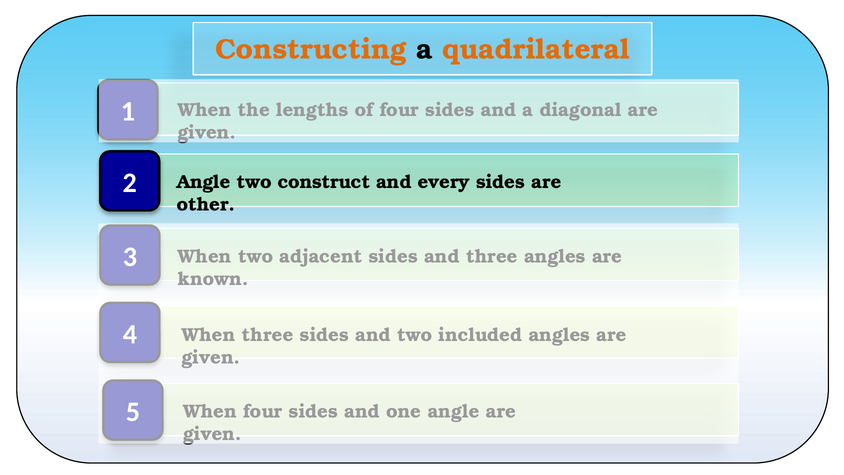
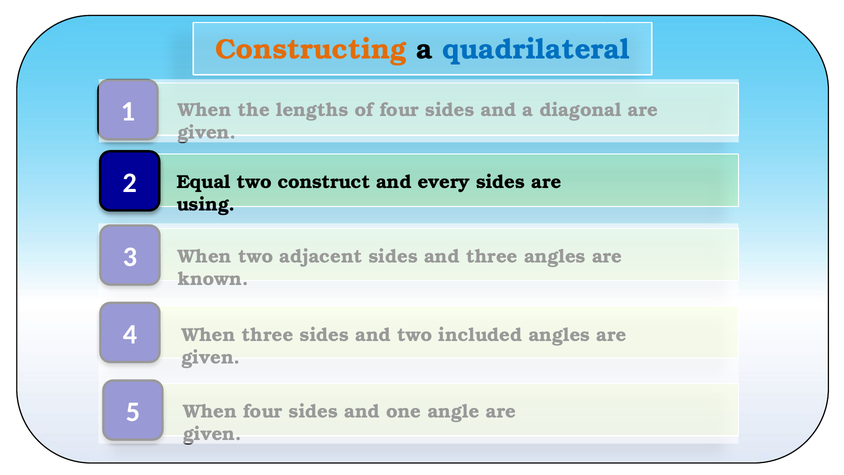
quadrilateral colour: orange -> blue
Angle at (204, 182): Angle -> Equal
other: other -> using
